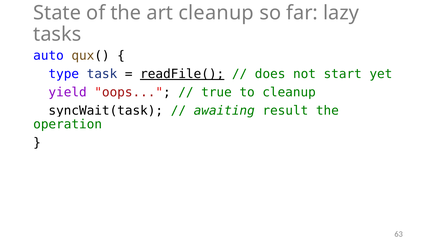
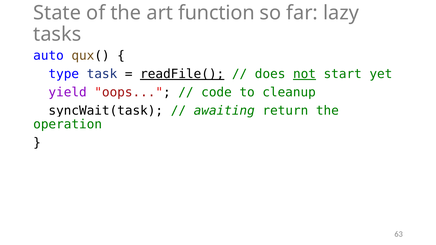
art cleanup: cleanup -> function
not underline: none -> present
true: true -> code
result: result -> return
